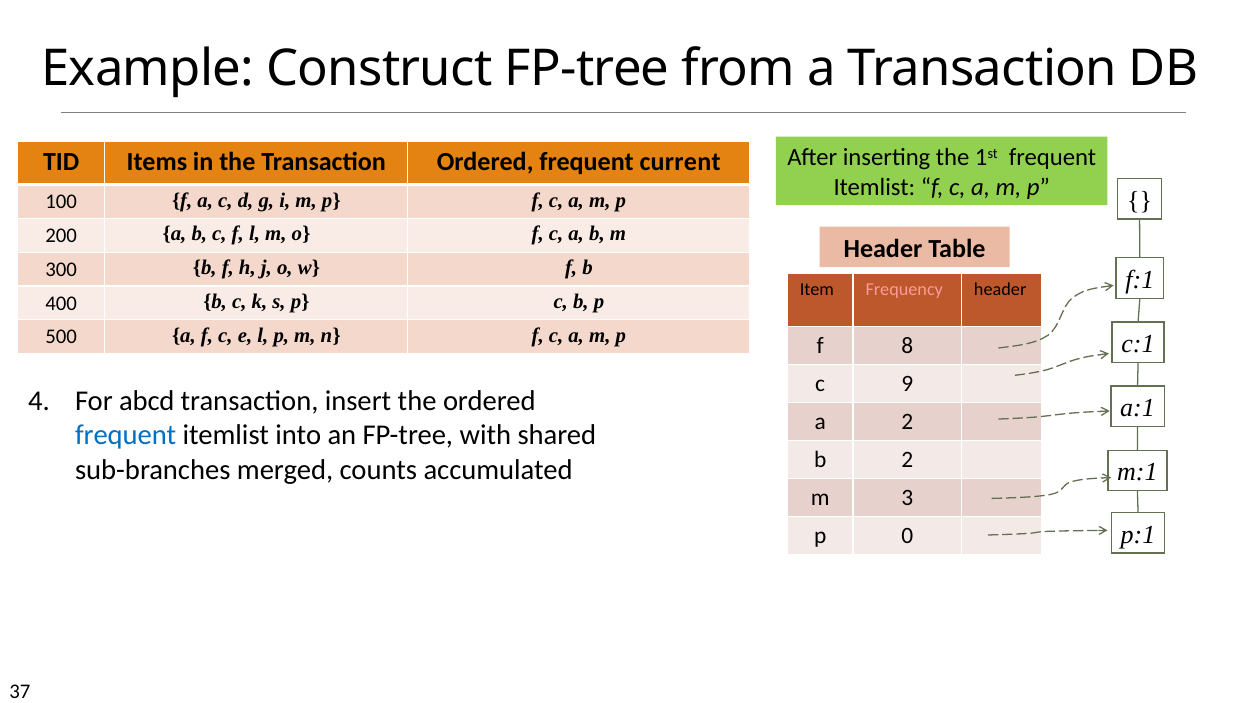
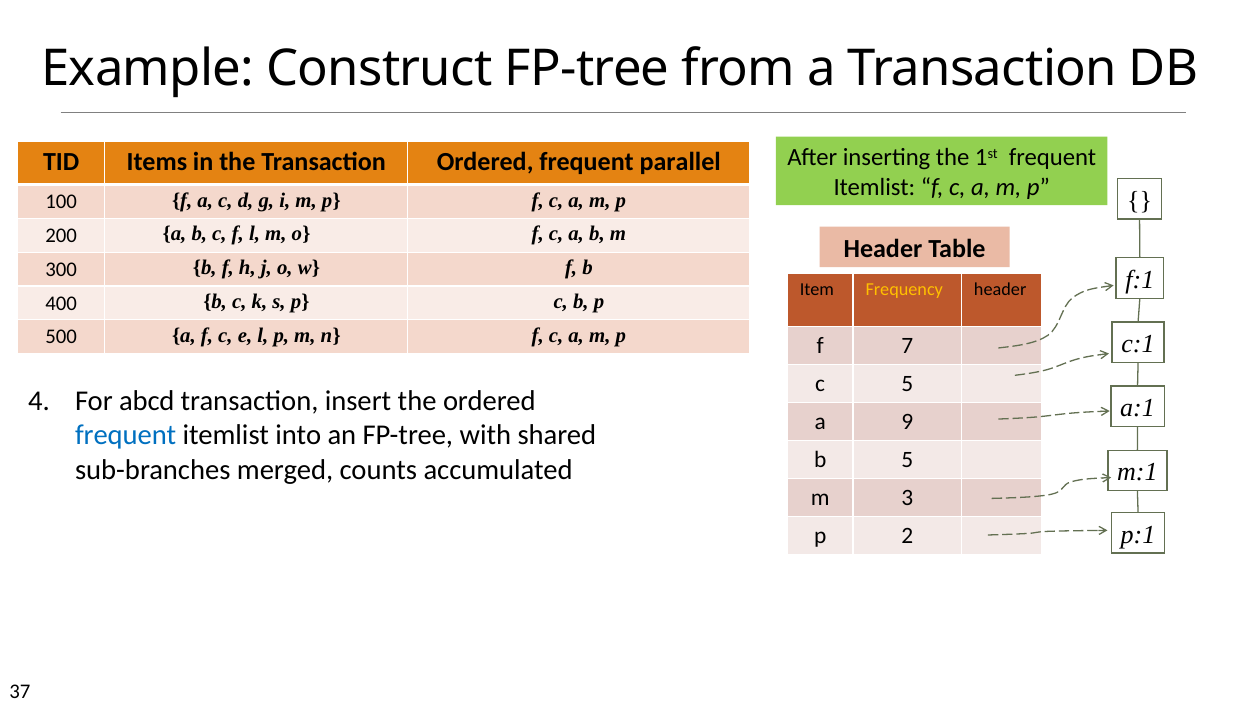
current: current -> parallel
Frequency colour: pink -> yellow
8: 8 -> 7
c 9: 9 -> 5
a 2: 2 -> 9
b 2: 2 -> 5
0: 0 -> 2
